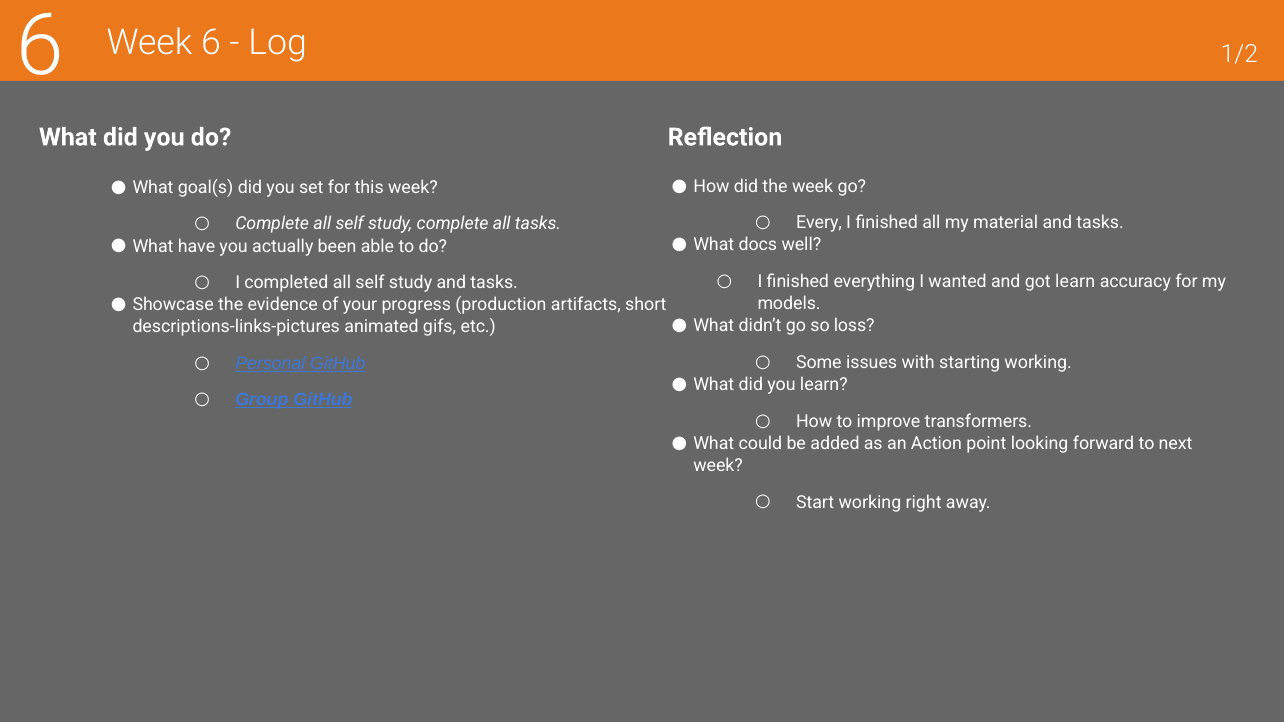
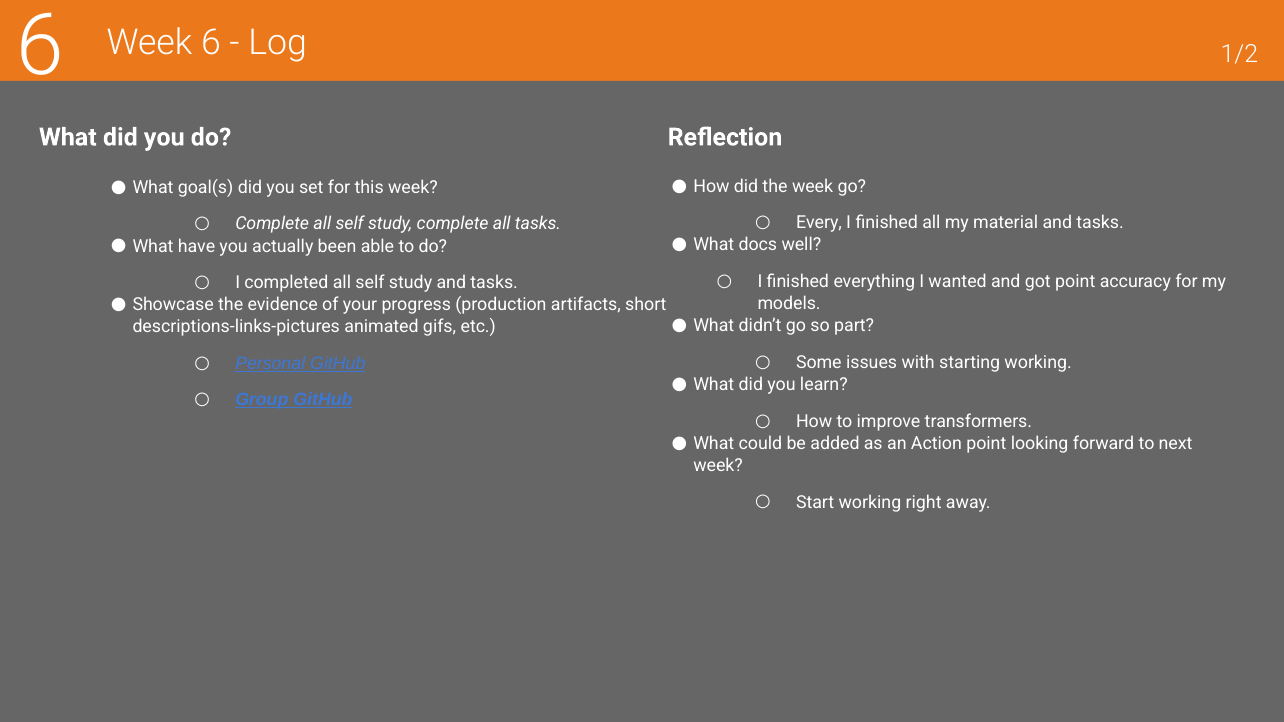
got learn: learn -> point
loss: loss -> part
